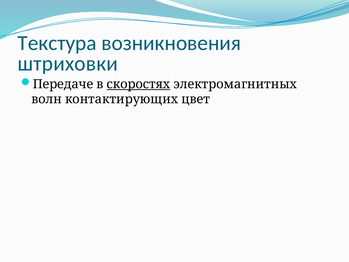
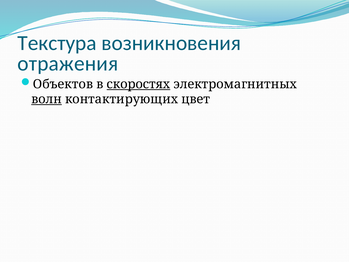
штриховки: штриховки -> отражения
Передаче: Передаче -> Объектов
волн underline: none -> present
